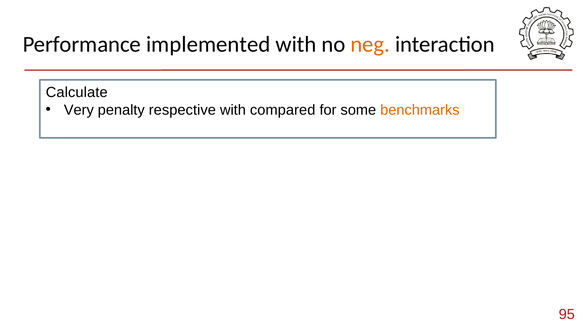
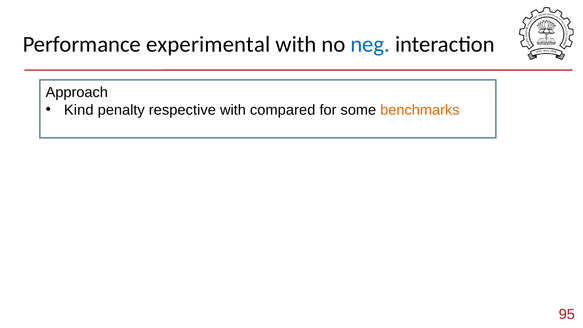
implemented: implemented -> experimental
neg colour: orange -> blue
Calculate: Calculate -> Approach
Very: Very -> Kind
